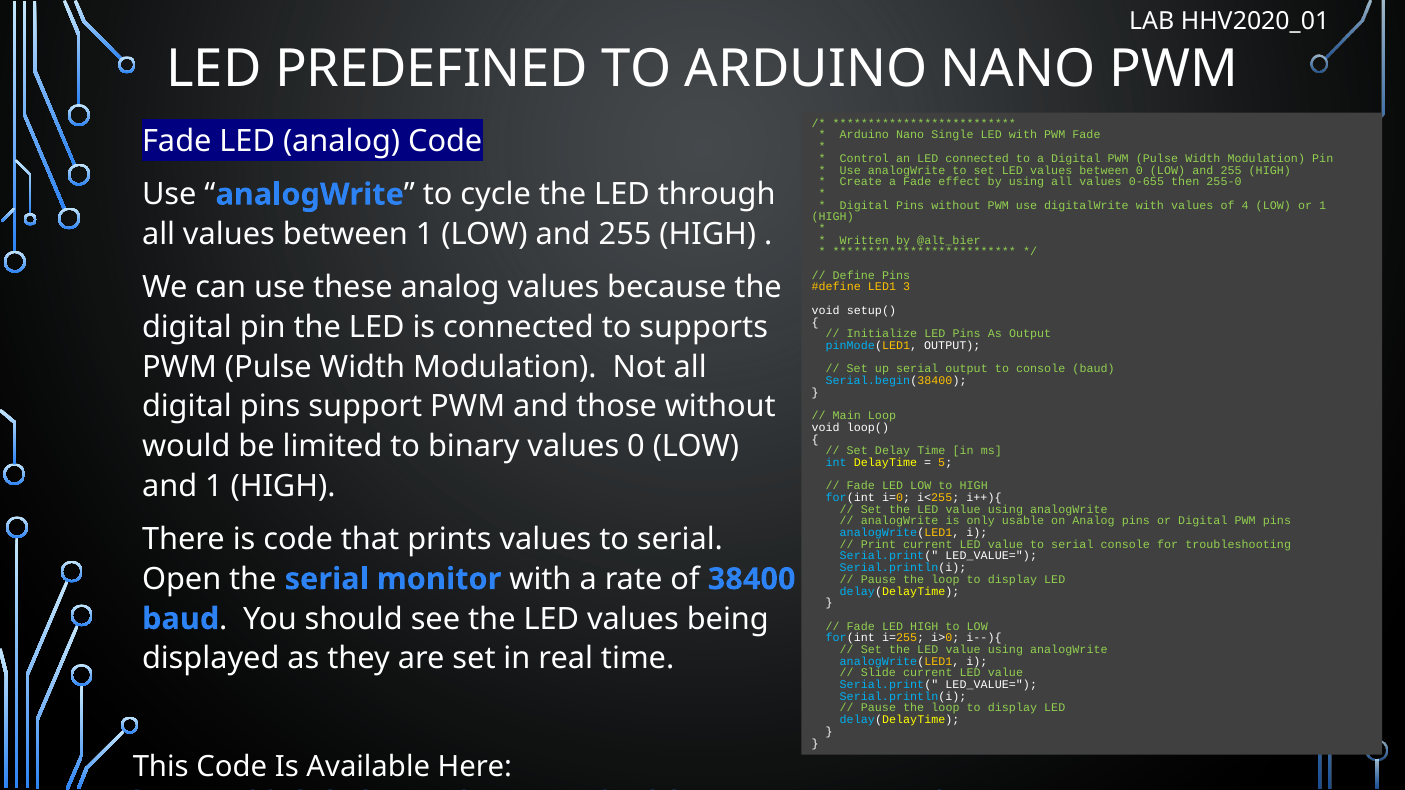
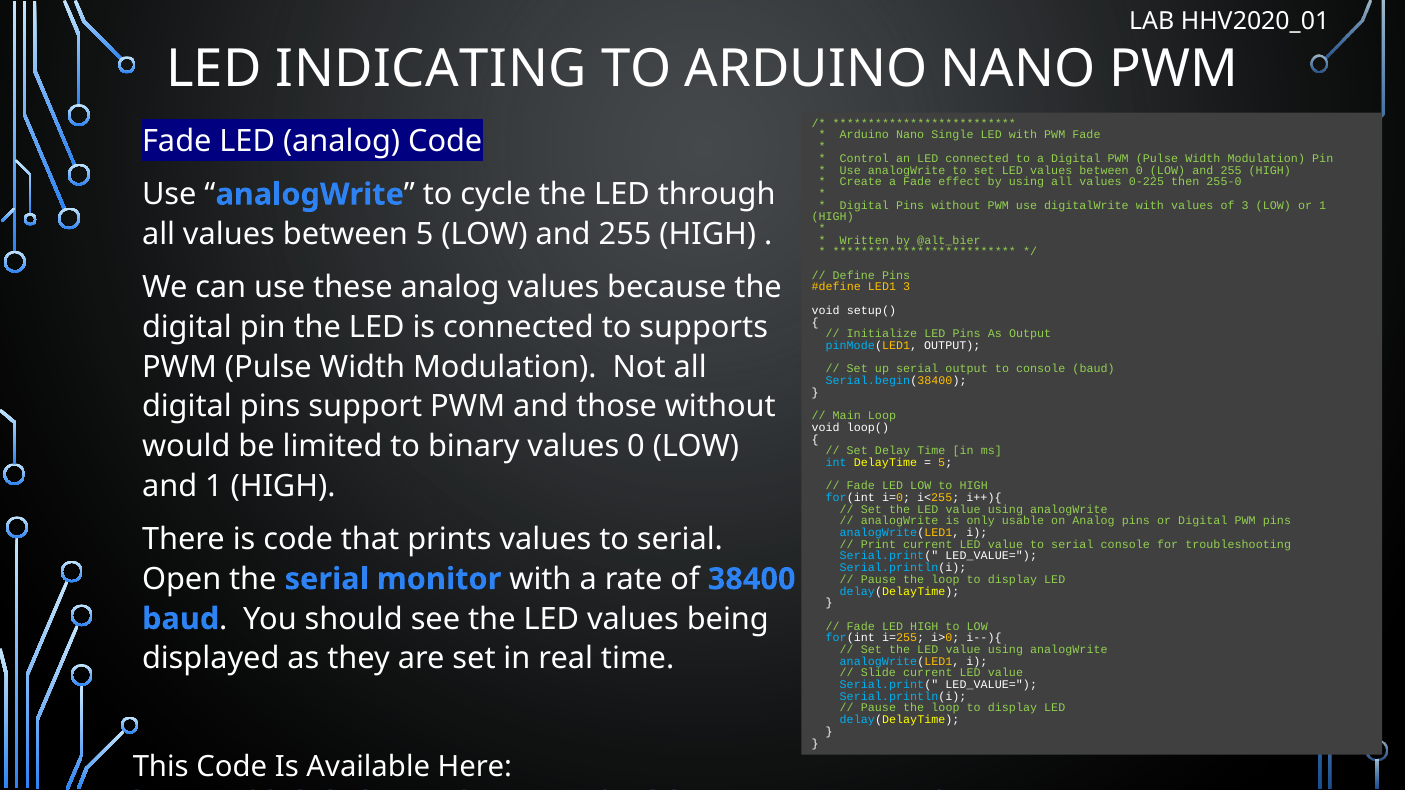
PREDEFINED: PREDEFINED -> INDICATING
0-655: 0-655 -> 0-225
of 4: 4 -> 3
between 1: 1 -> 5
